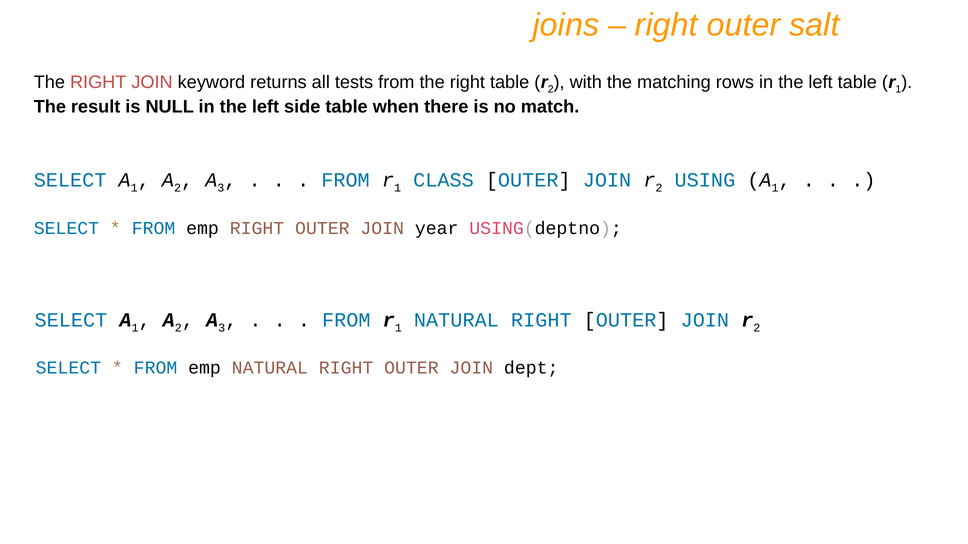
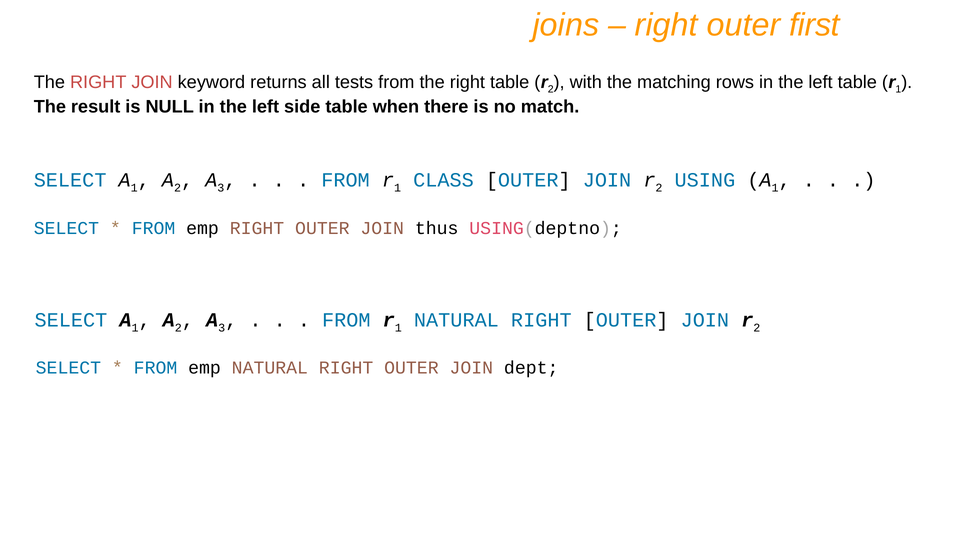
salt: salt -> first
year: year -> thus
